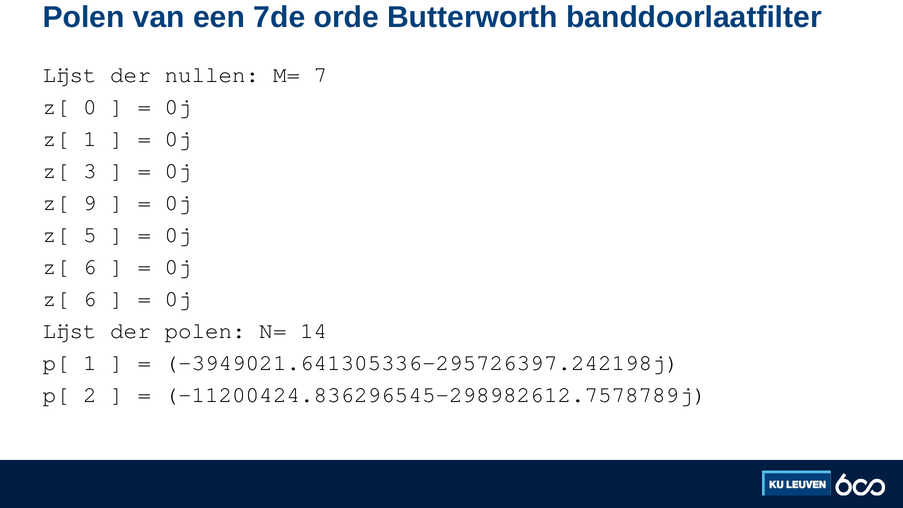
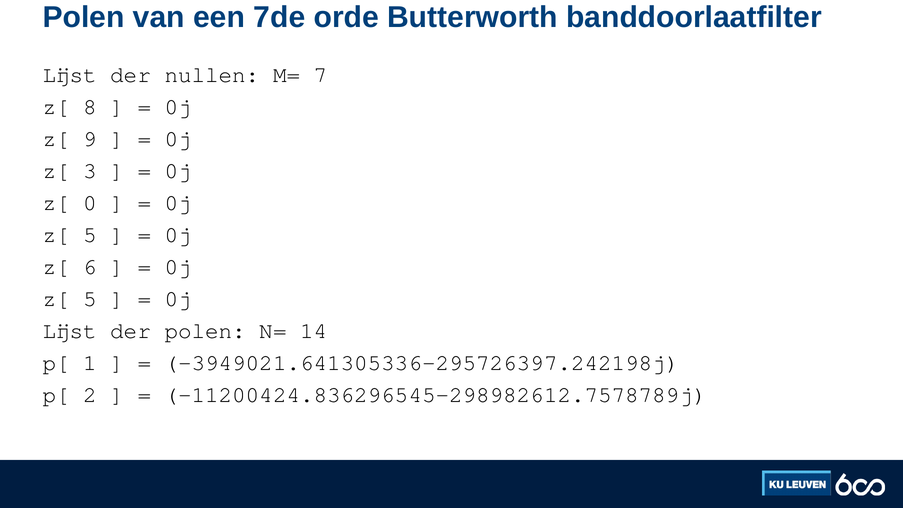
0: 0 -> 8
z[ 1: 1 -> 9
9: 9 -> 0
6 at (90, 299): 6 -> 5
